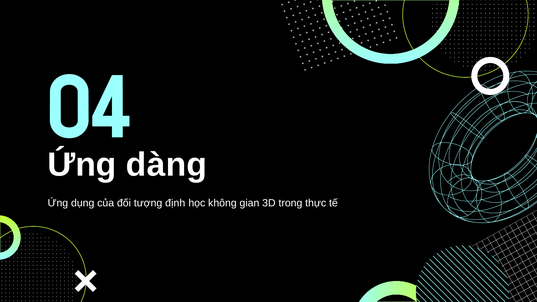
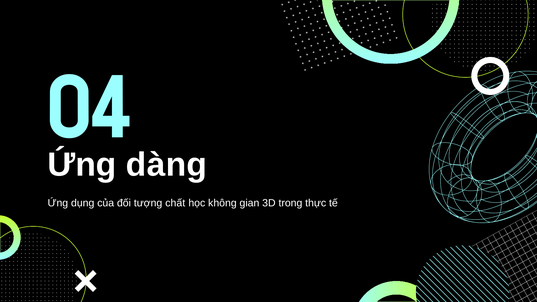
định: định -> chất
